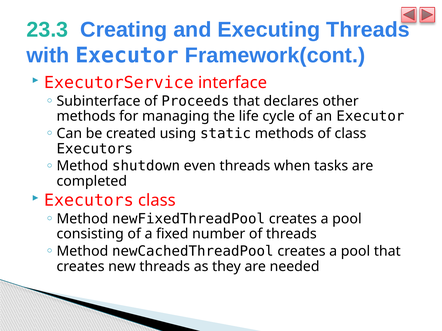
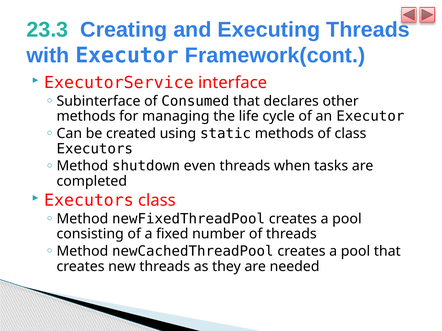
Proceeds: Proceeds -> Consumed
